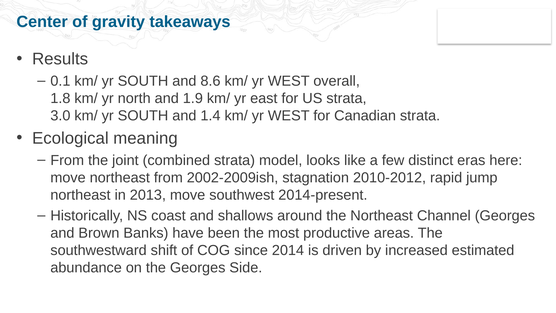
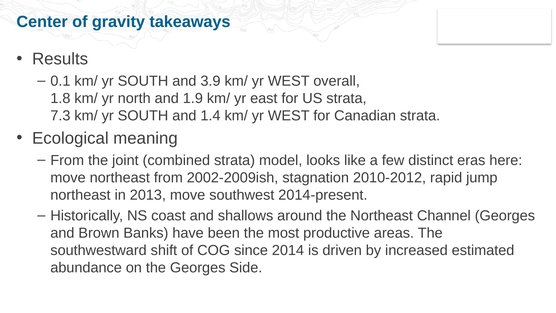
8.6: 8.6 -> 3.9
3.0: 3.0 -> 7.3
